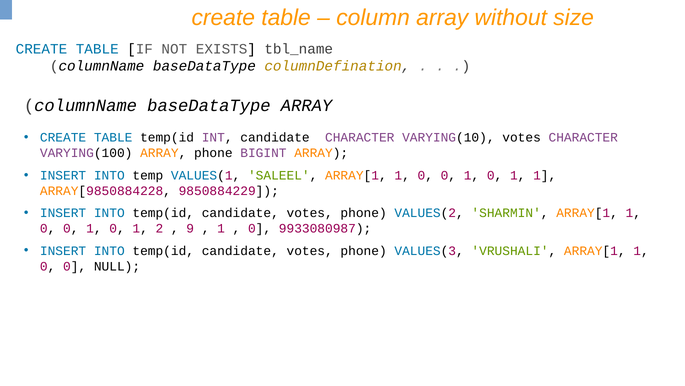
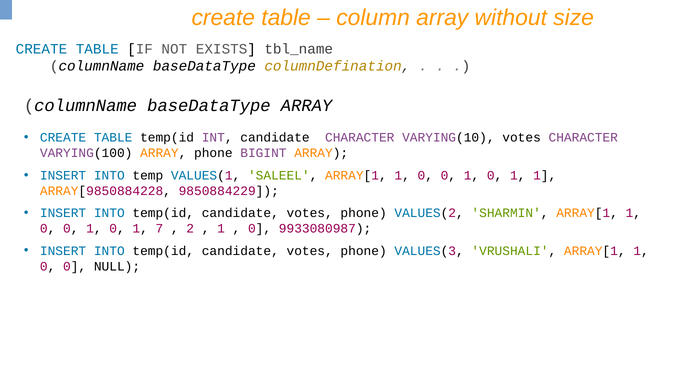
2: 2 -> 7
9: 9 -> 2
